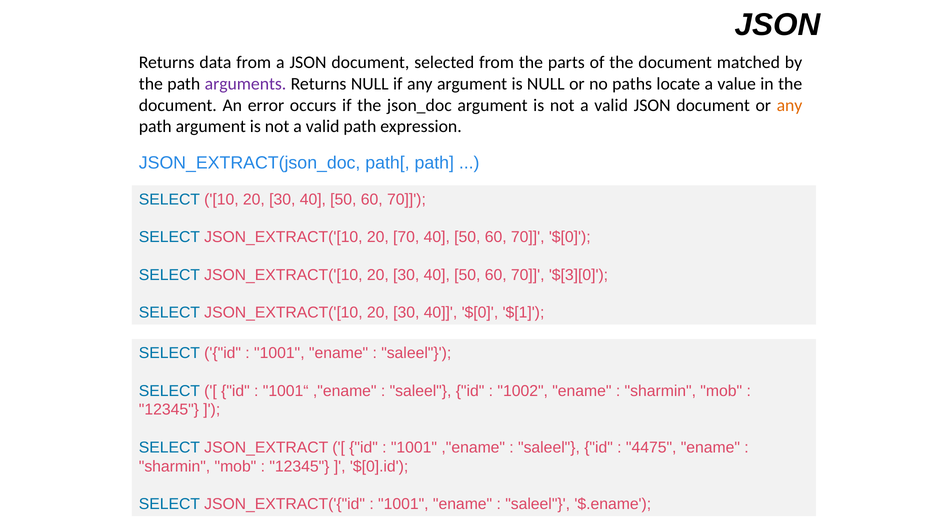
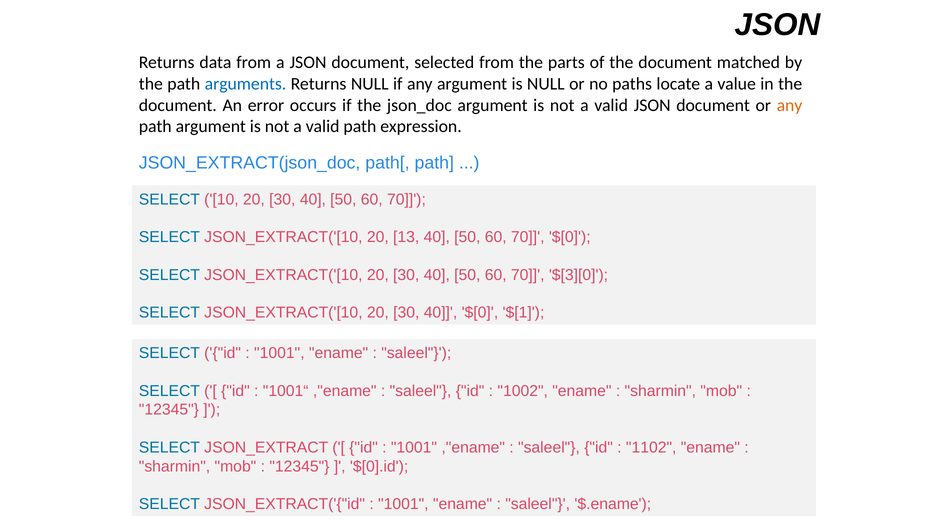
arguments colour: purple -> blue
20 70: 70 -> 13
4475: 4475 -> 1102
